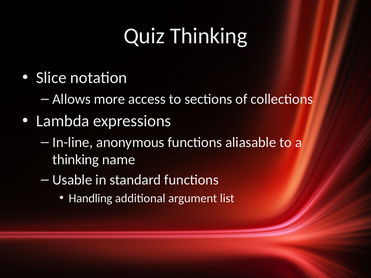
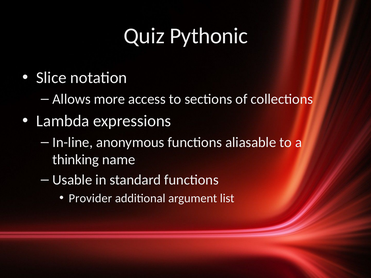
Quiz Thinking: Thinking -> Pythonic
Handling: Handling -> Provider
